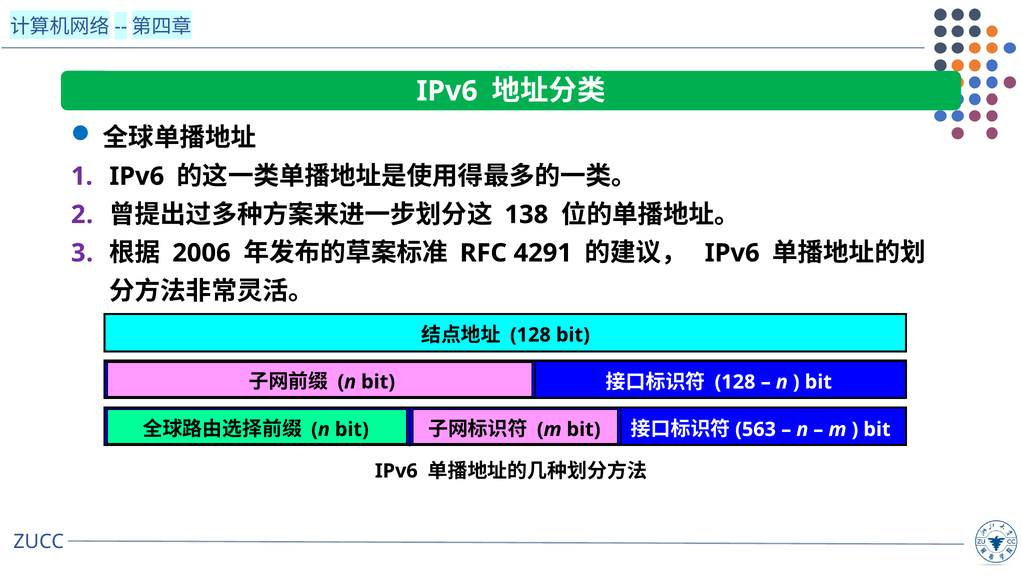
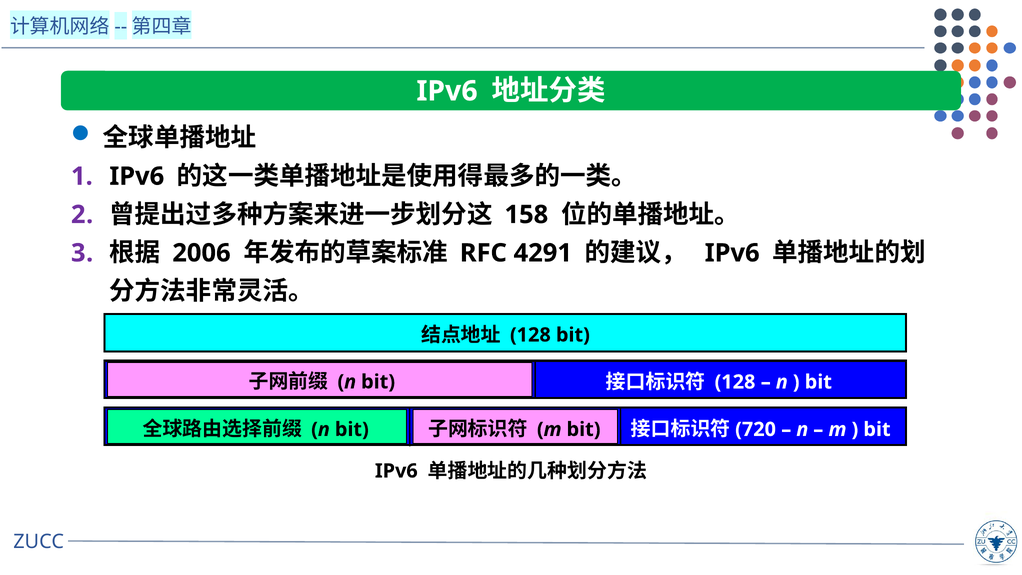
138: 138 -> 158
563: 563 -> 720
